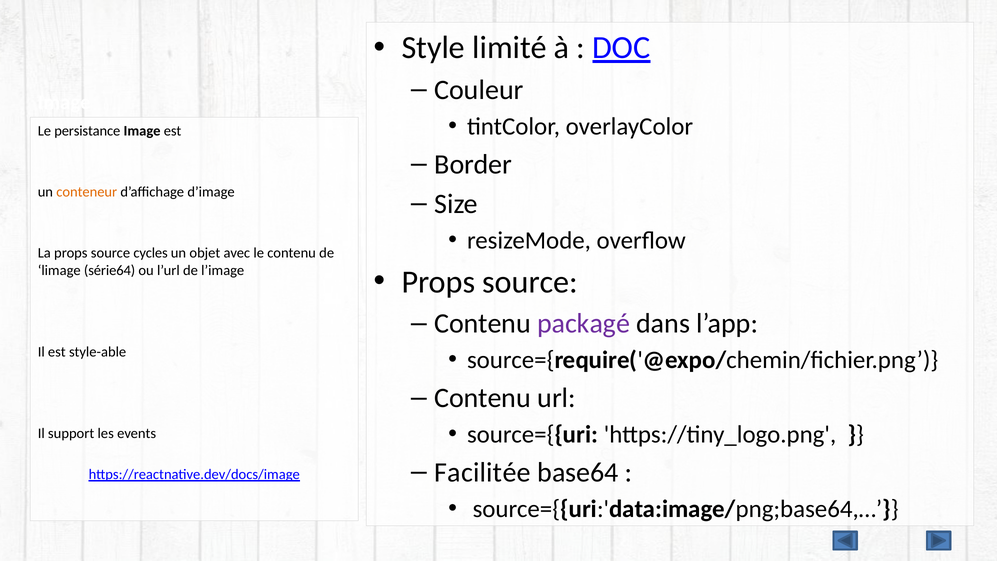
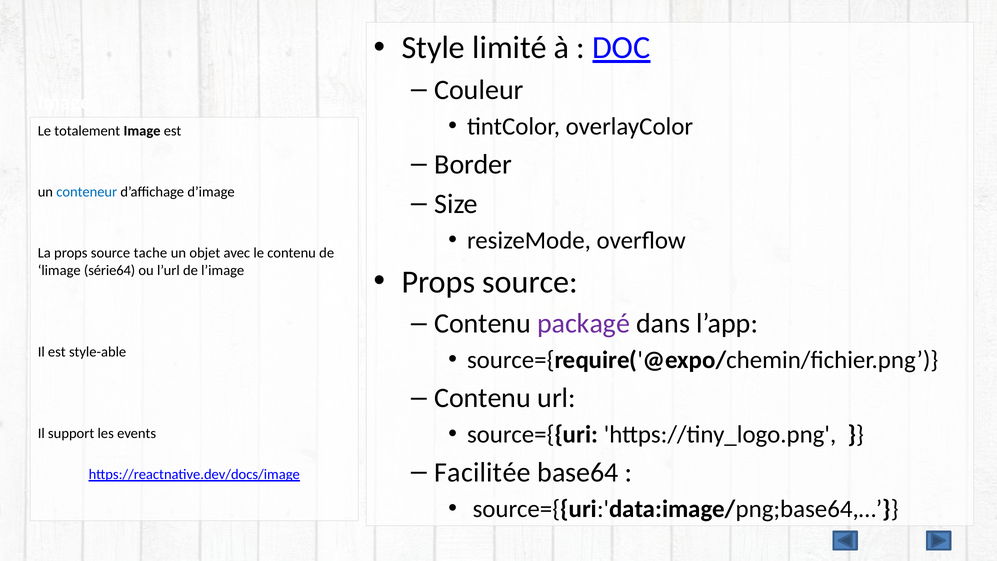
persistance: persistance -> totalement
conteneur colour: orange -> blue
cycles: cycles -> tache
